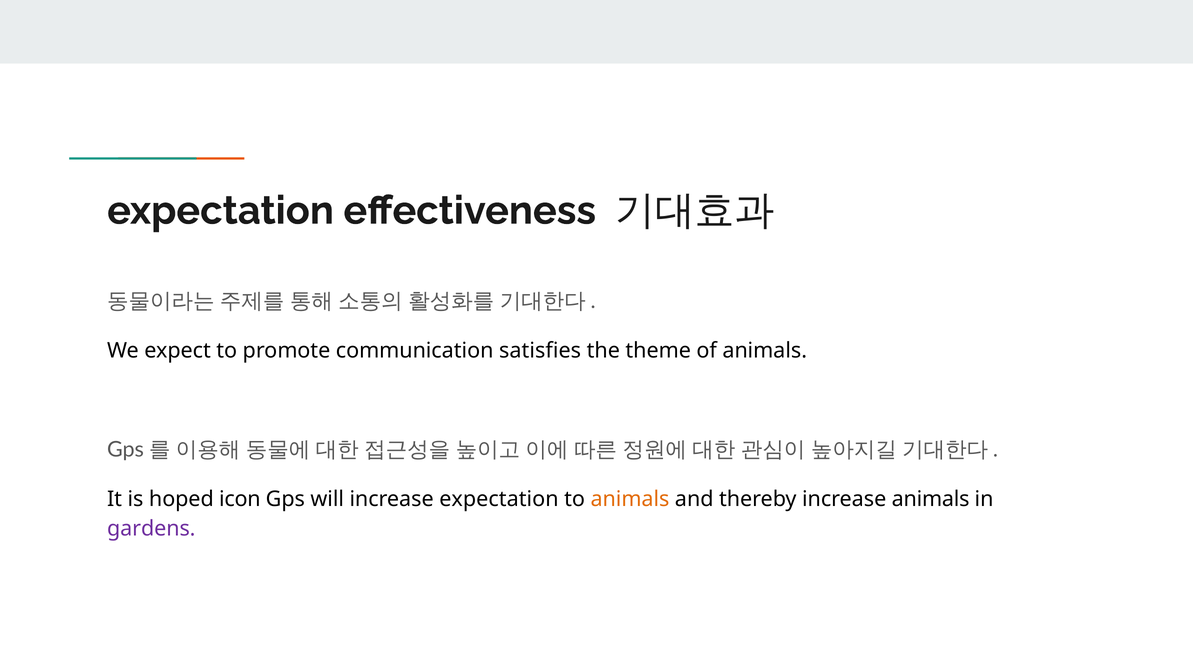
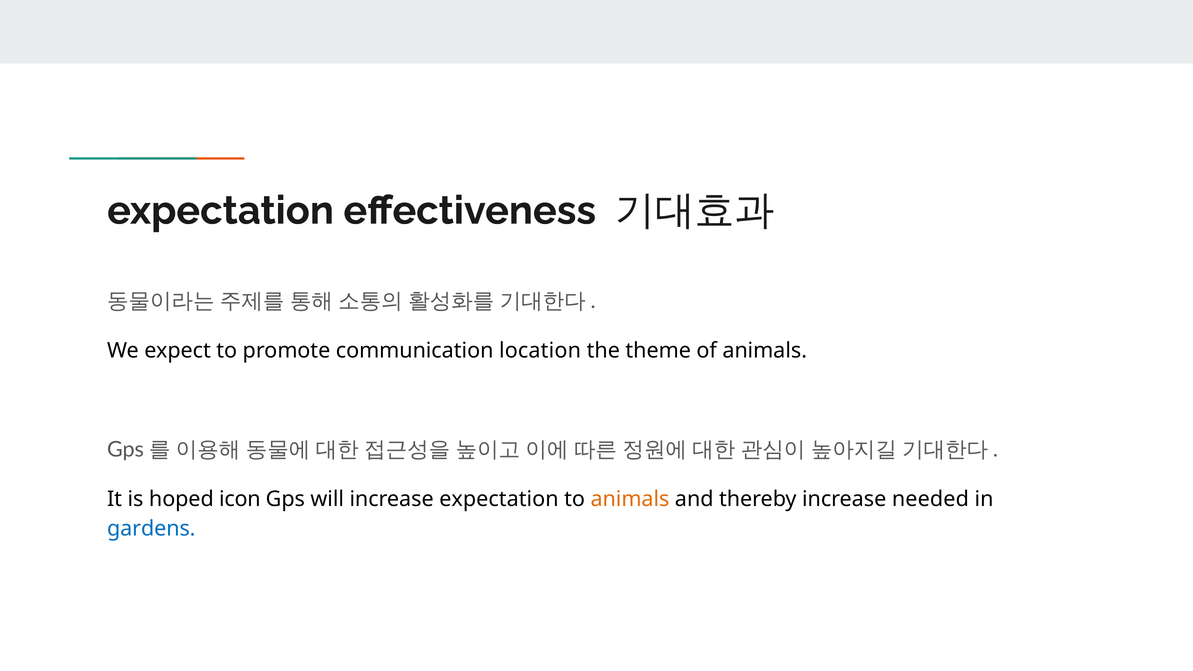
satisfies: satisfies -> location
increase animals: animals -> needed
gardens colour: purple -> blue
